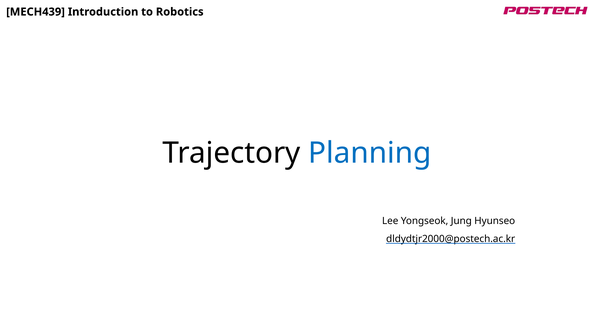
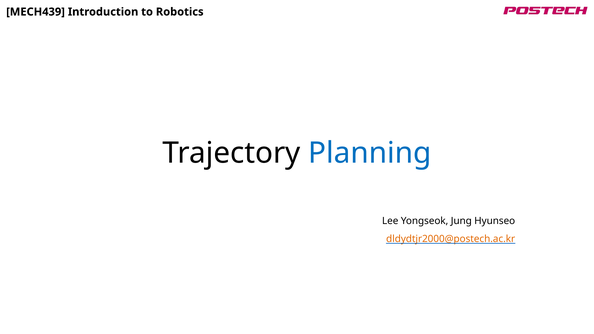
dldydtjr2000@postech.ac.kr colour: black -> orange
